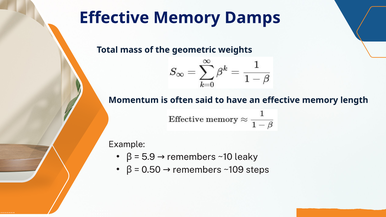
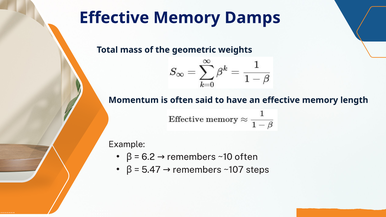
5.9: 5.9 -> 6.2
~10 leaky: leaky -> often
0.50: 0.50 -> 5.47
~109: ~109 -> ~107
